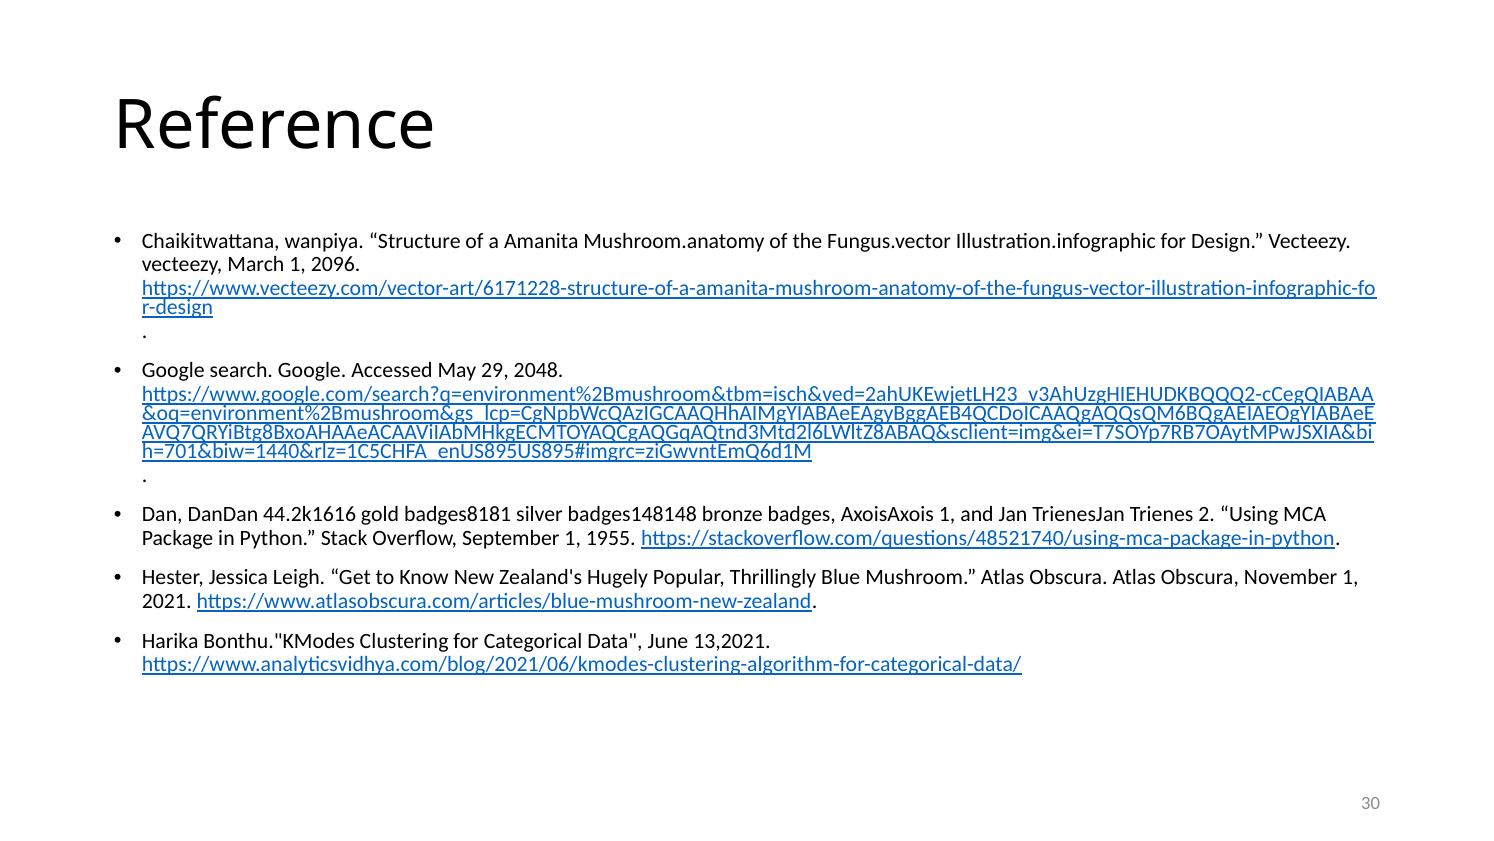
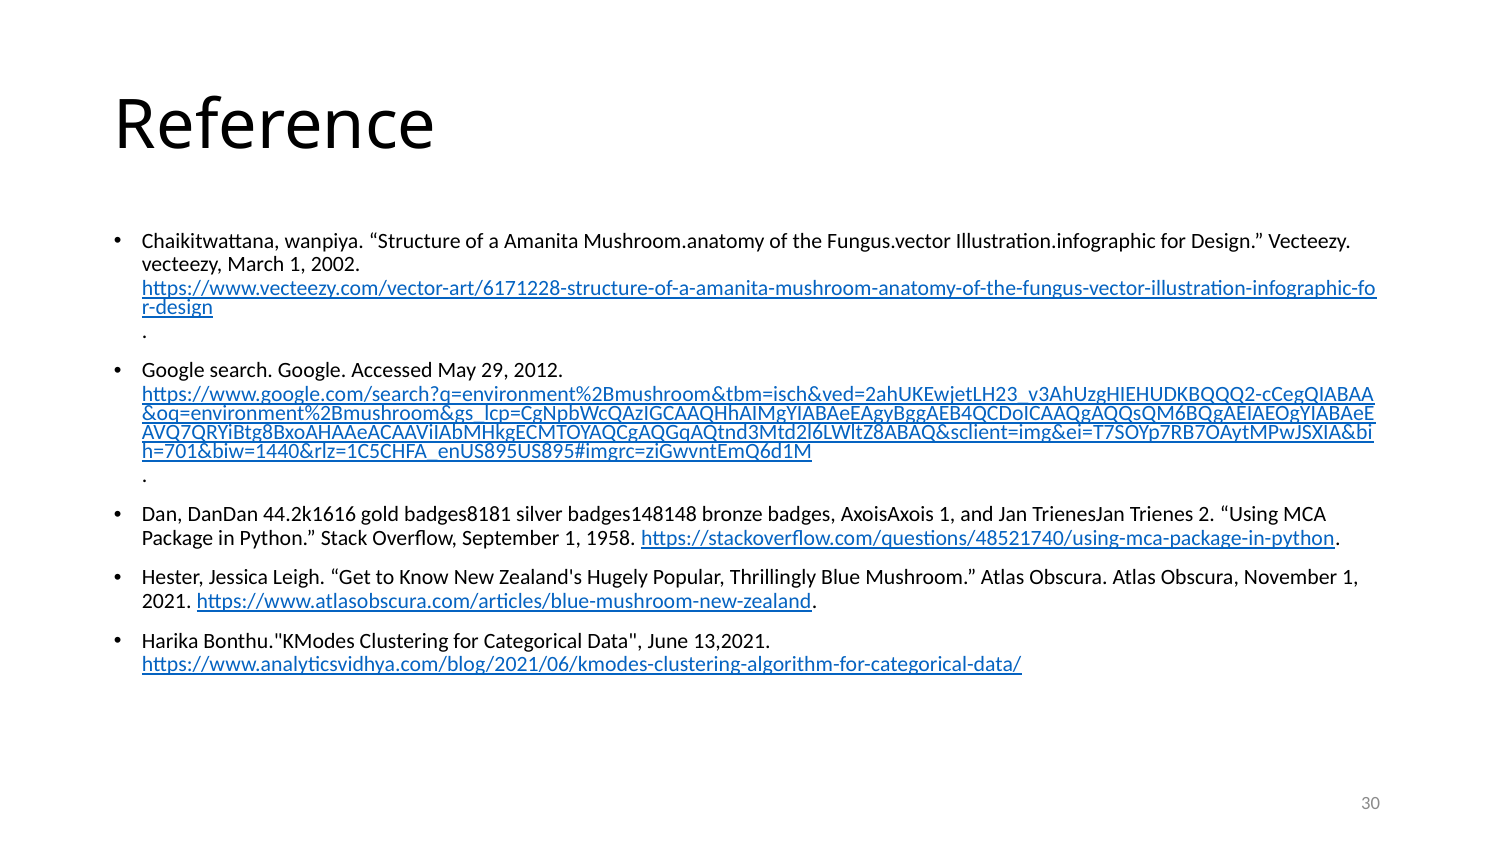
2096: 2096 -> 2002
2048: 2048 -> 2012
1955: 1955 -> 1958
